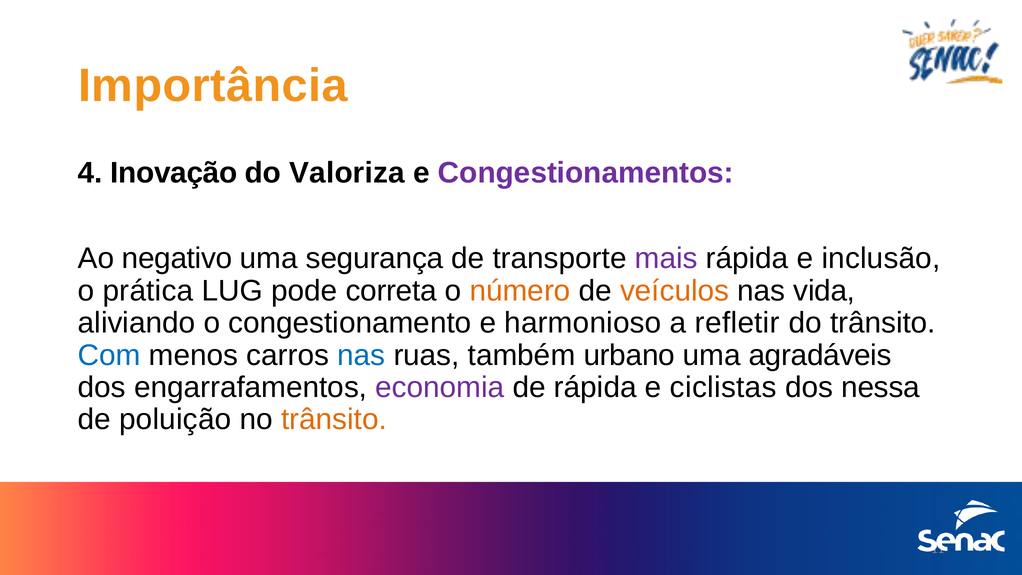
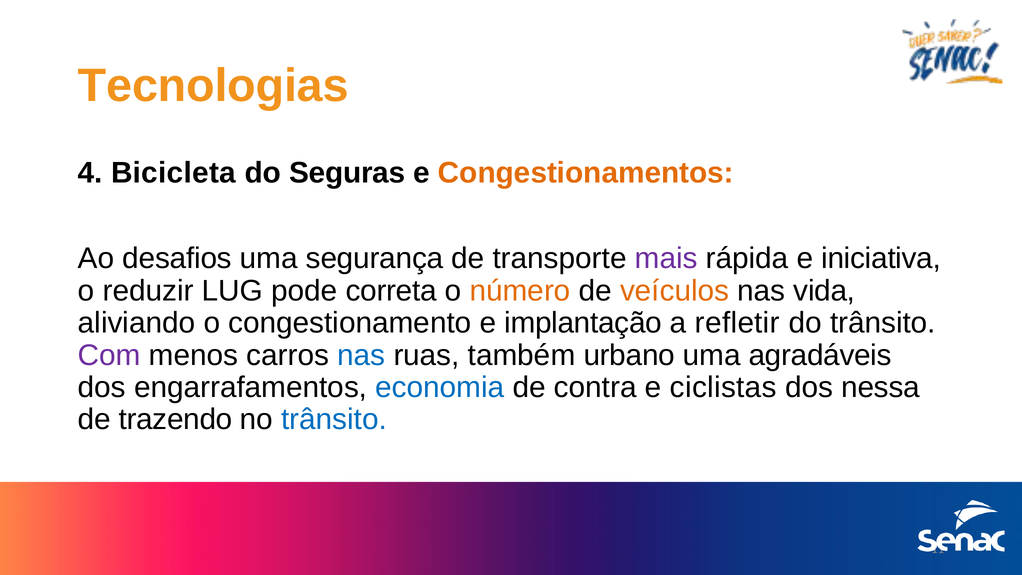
Importância: Importância -> Tecnologias
Inovação: Inovação -> Bicicleta
Valoriza: Valoriza -> Seguras
Congestionamentos colour: purple -> orange
negativo: negativo -> desafios
inclusão: inclusão -> iniciativa
prática: prática -> reduzir
harmonioso: harmonioso -> implantação
Com colour: blue -> purple
economia colour: purple -> blue
de rápida: rápida -> contra
poluição: poluição -> trazendo
trânsito at (334, 419) colour: orange -> blue
